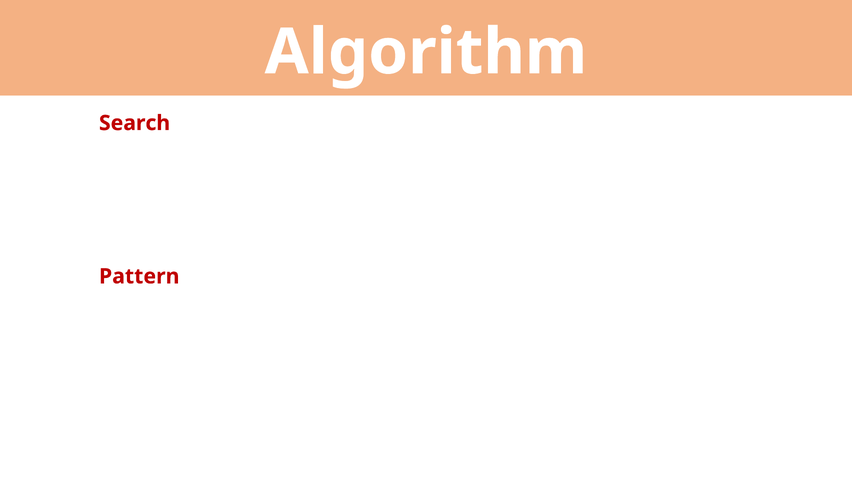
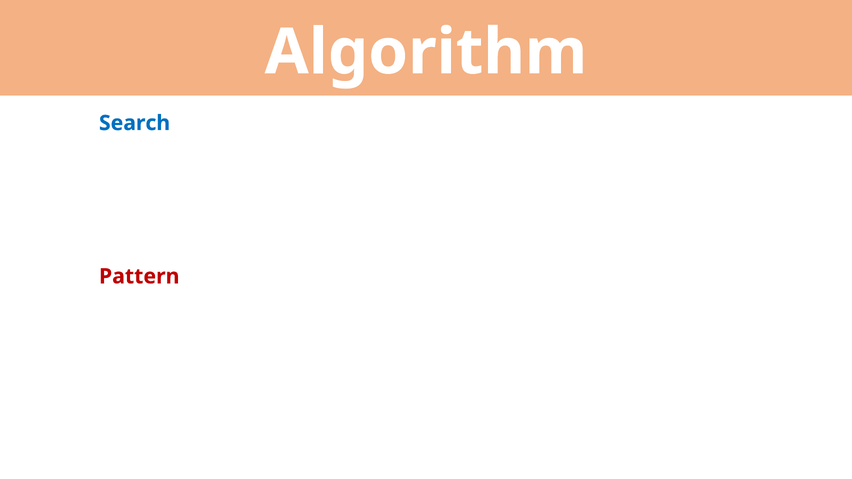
Search colour: red -> blue
